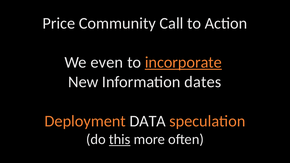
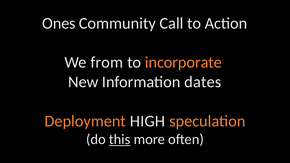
Price: Price -> Ones
even: even -> from
incorporate underline: present -> none
DATA: DATA -> HIGH
